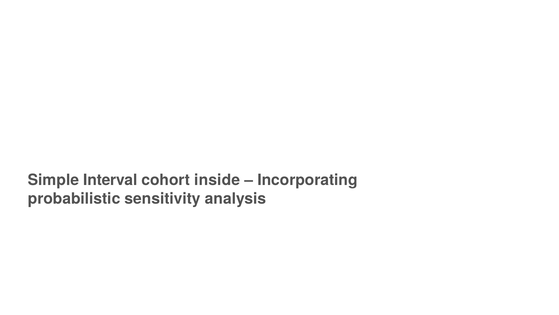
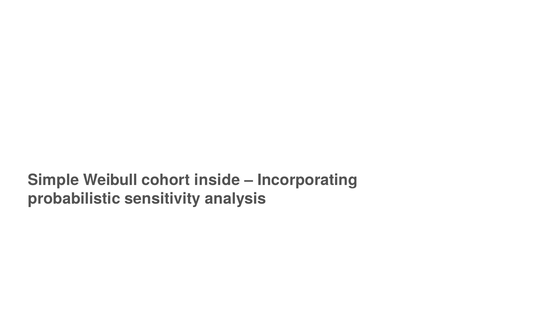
Interval: Interval -> Weibull
